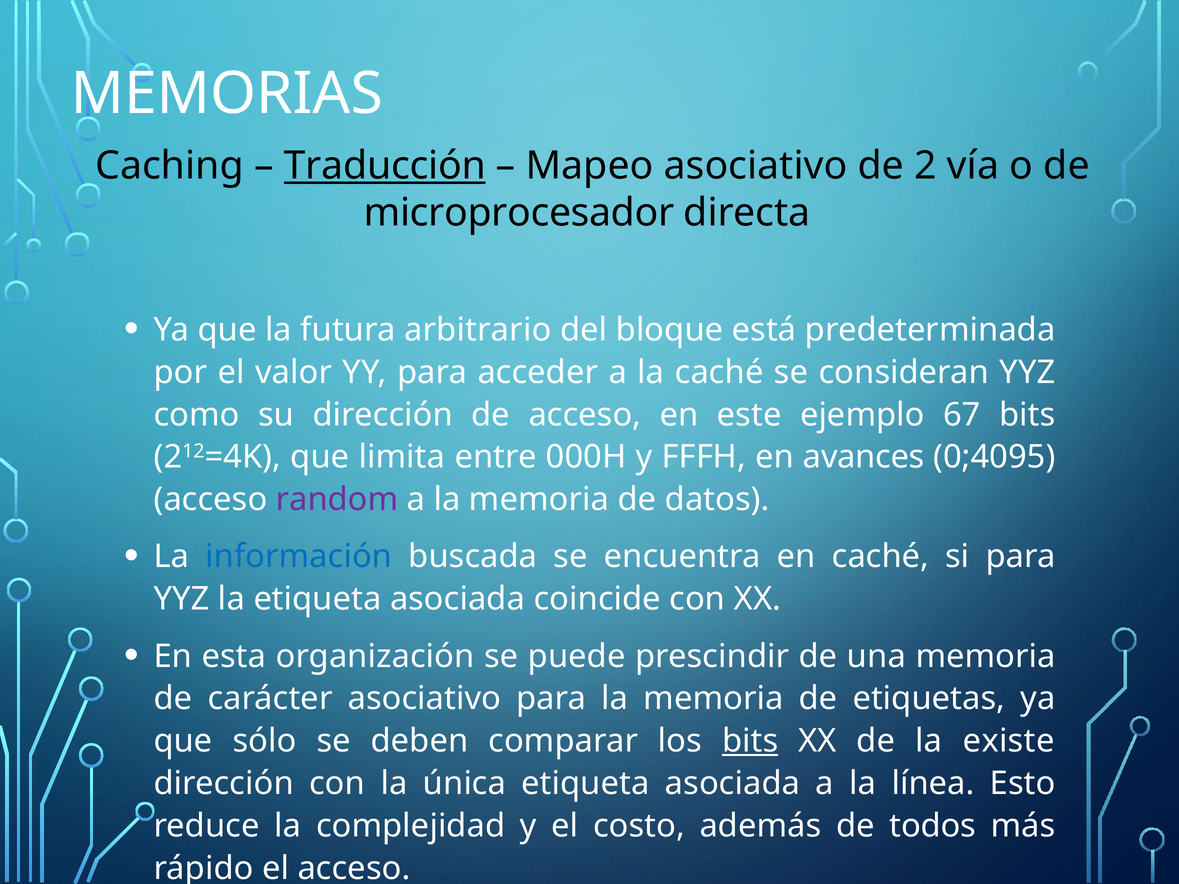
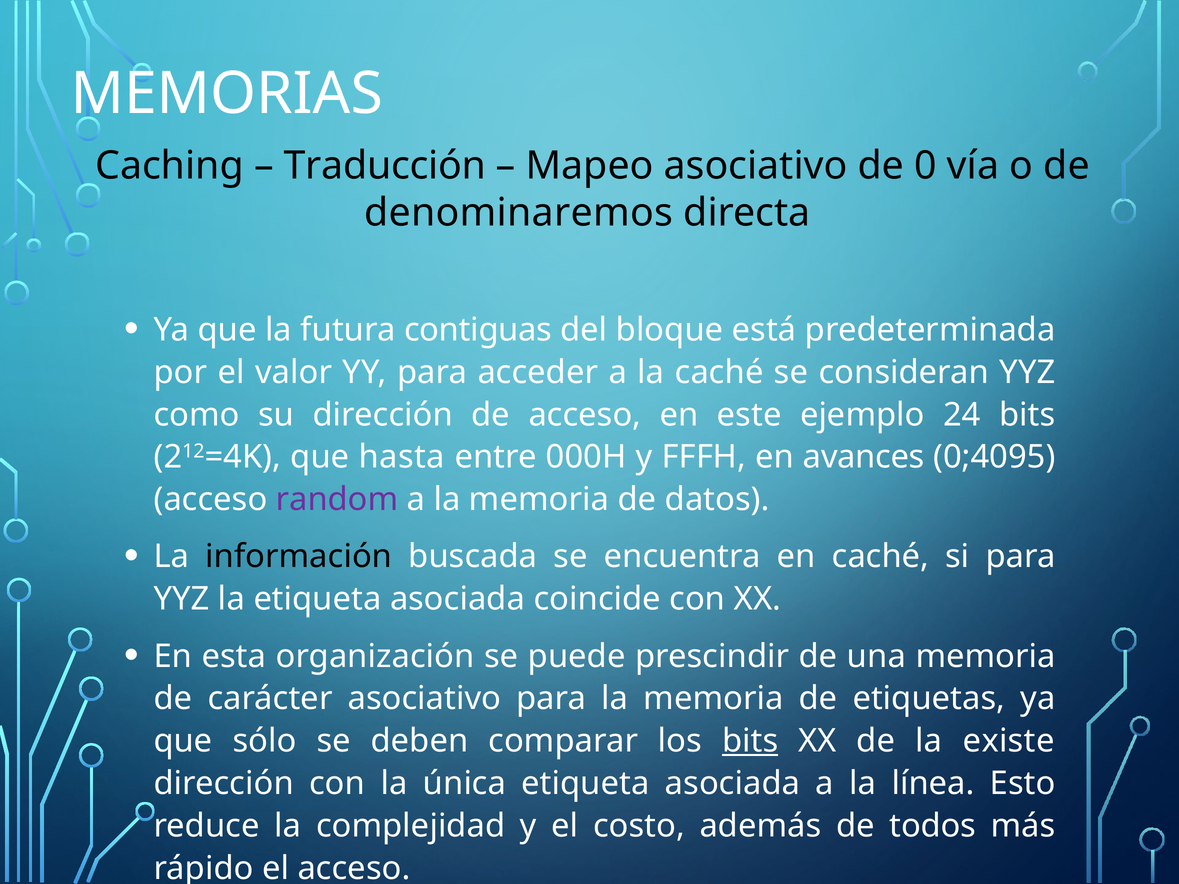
Traducción underline: present -> none
2: 2 -> 0
microprocesador: microprocesador -> denominaremos
arbitrario: arbitrario -> contiguas
67: 67 -> 24
limita: limita -> hasta
información colour: blue -> black
